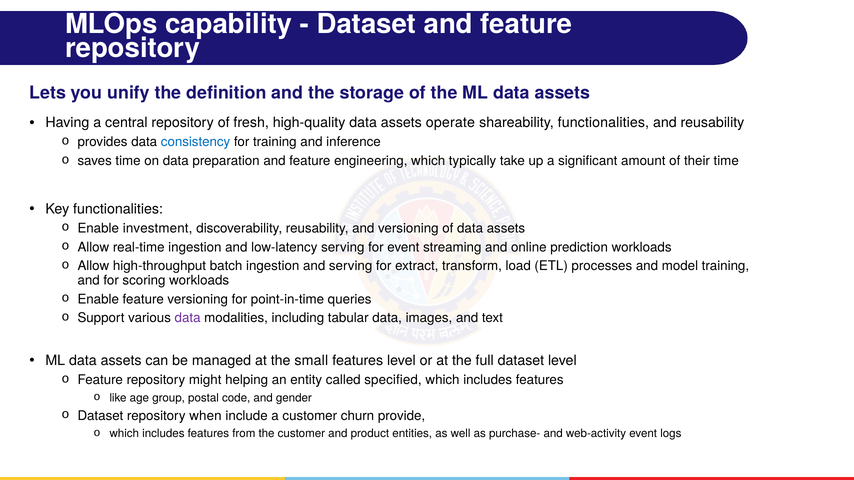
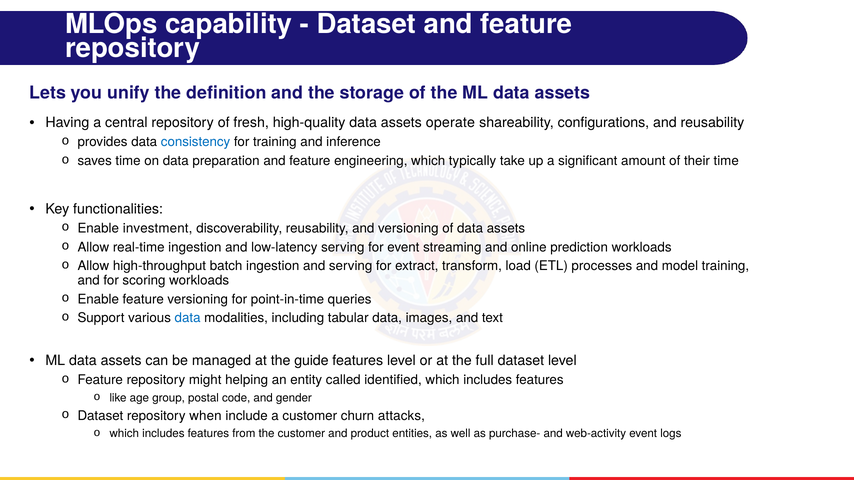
shareability functionalities: functionalities -> configurations
data at (188, 318) colour: purple -> blue
small: small -> guide
specified: specified -> identified
provide: provide -> attacks
